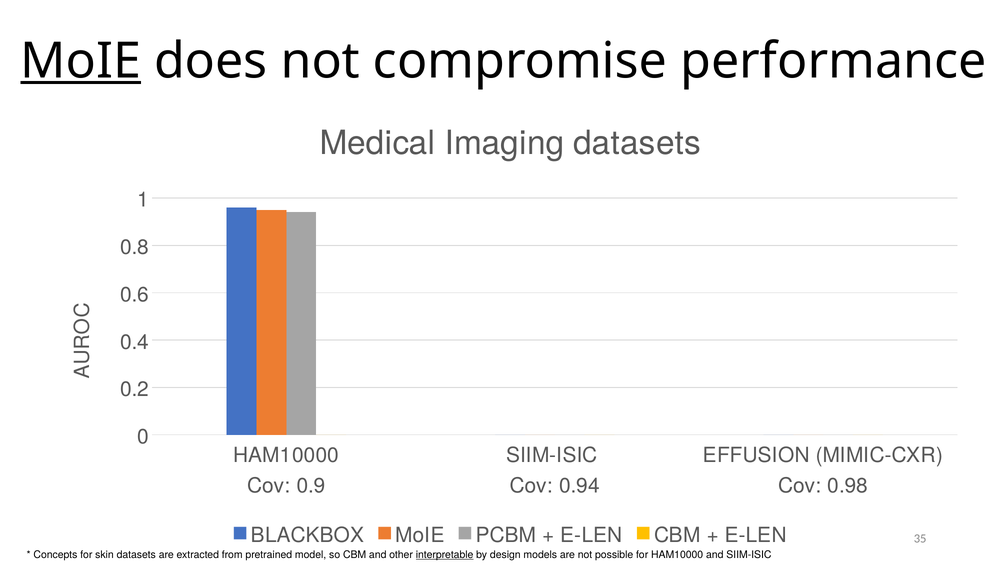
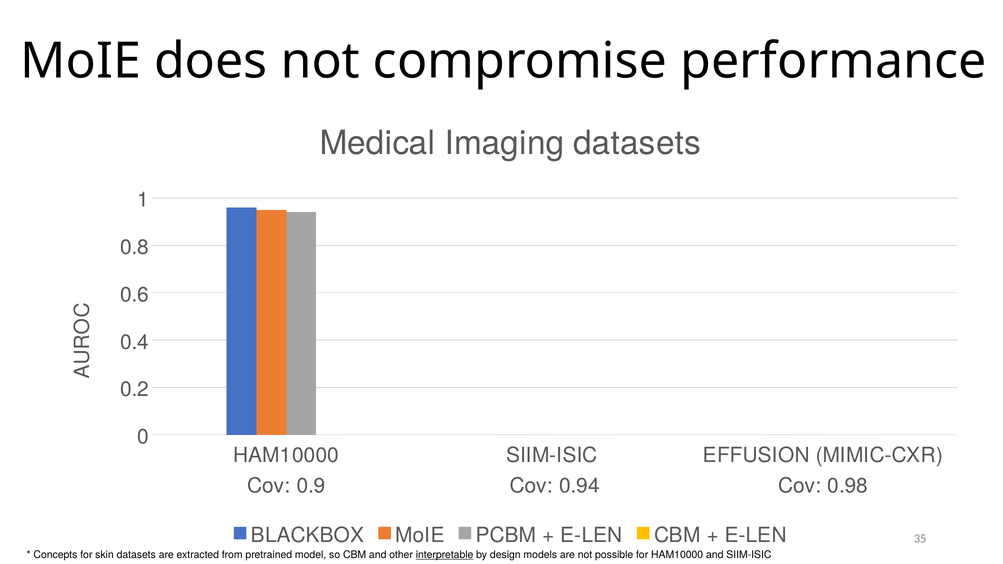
MoIE at (81, 61) underline: present -> none
